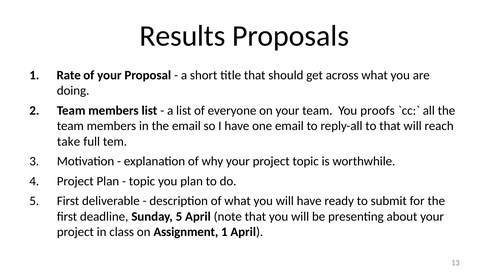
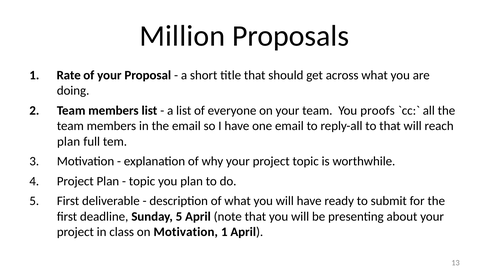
Results: Results -> Million
take at (69, 142): take -> plan
on Assignment: Assignment -> Motivation
